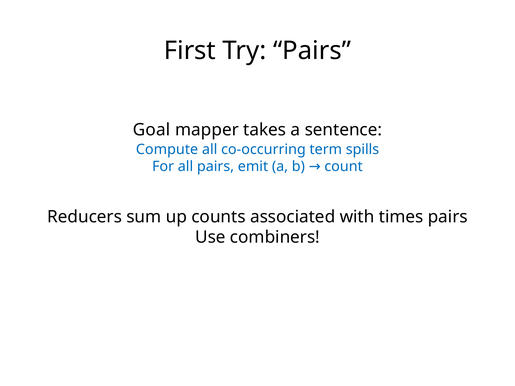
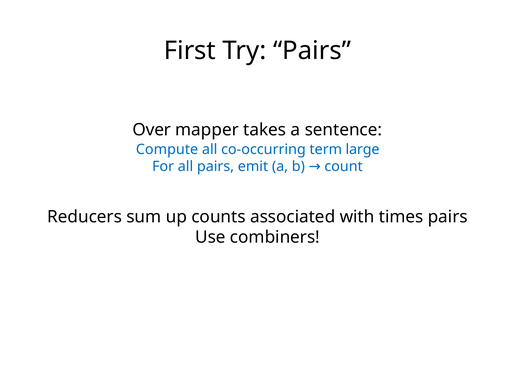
Goal: Goal -> Over
spills: spills -> large
